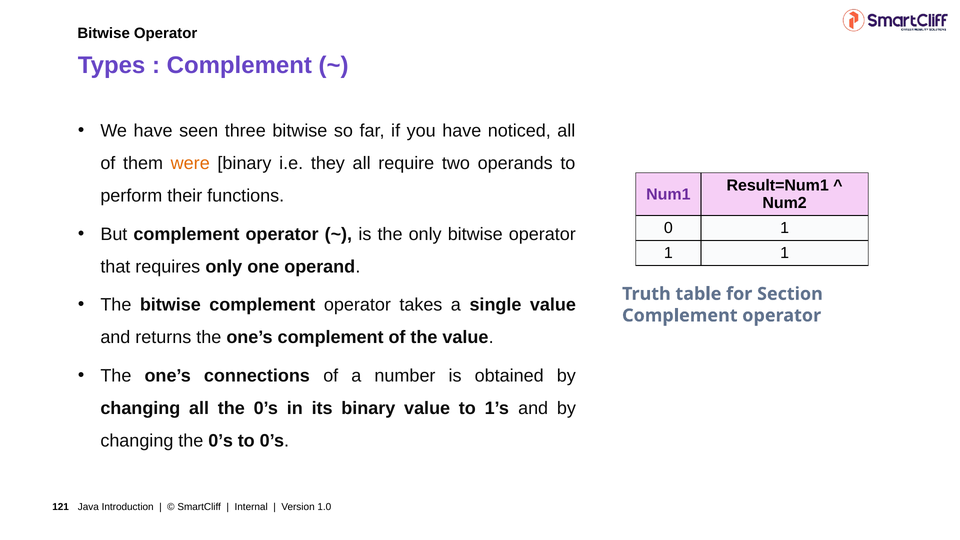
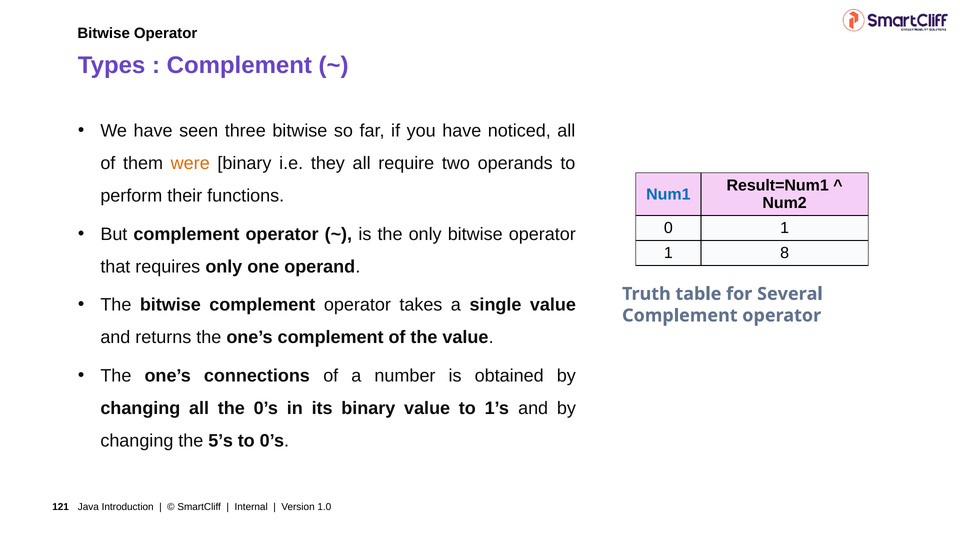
Num1 colour: purple -> blue
1 at (785, 253): 1 -> 8
Section: Section -> Several
changing the 0’s: 0’s -> 5’s
